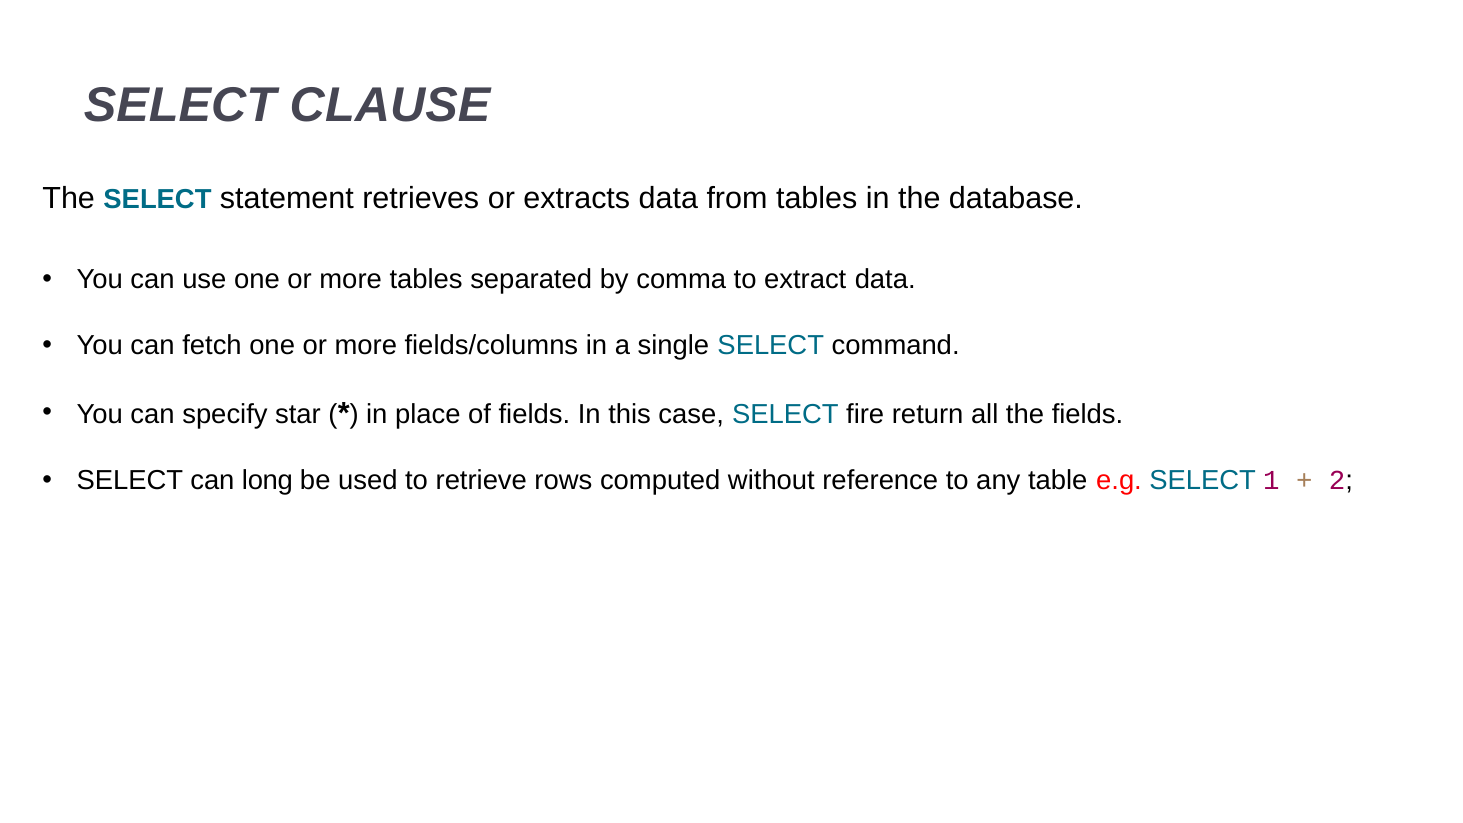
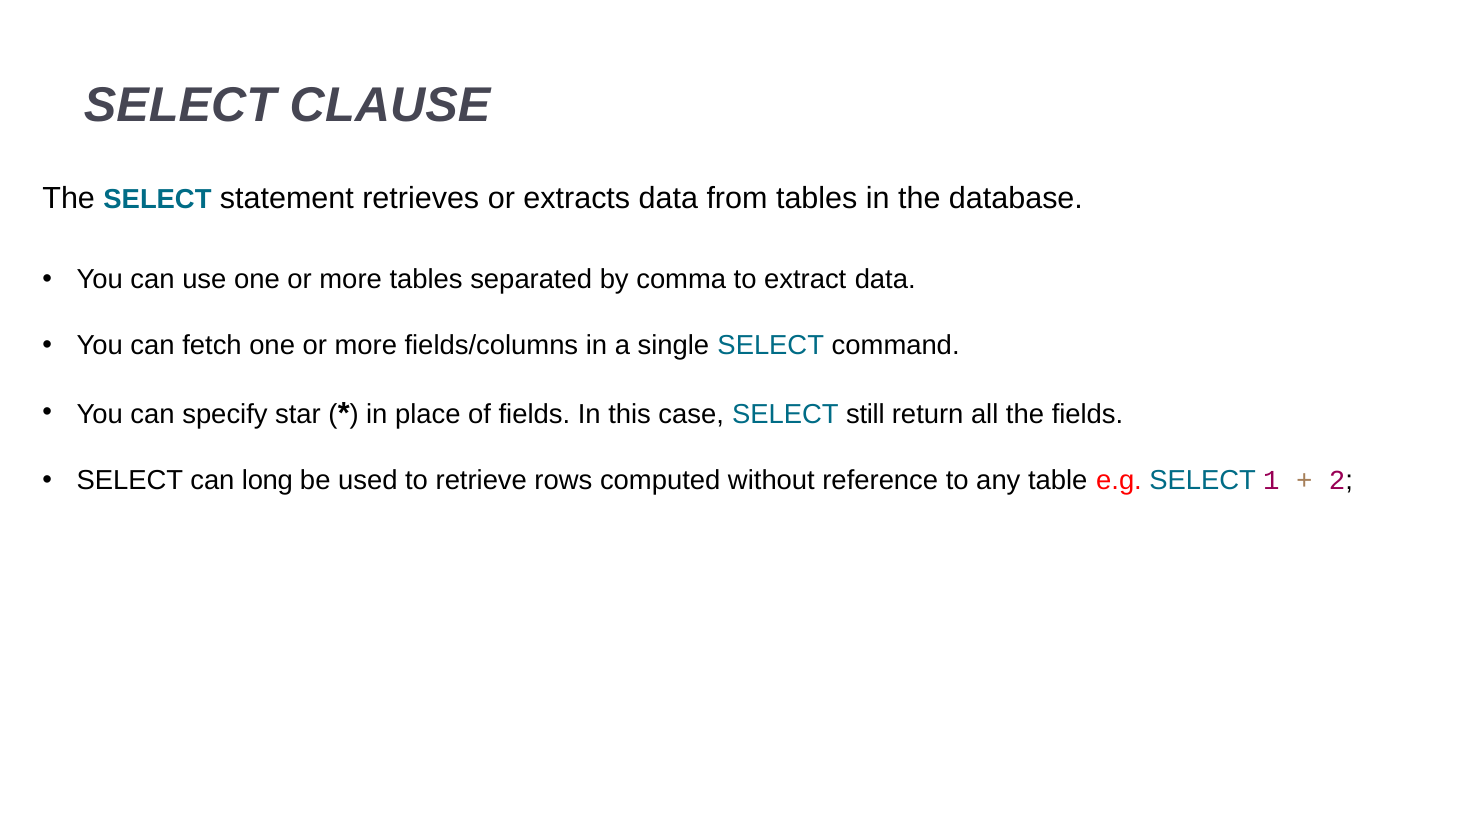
fire: fire -> still
